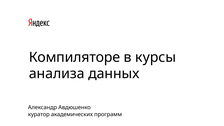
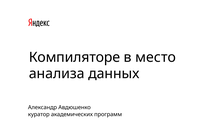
курсы: курсы -> место
